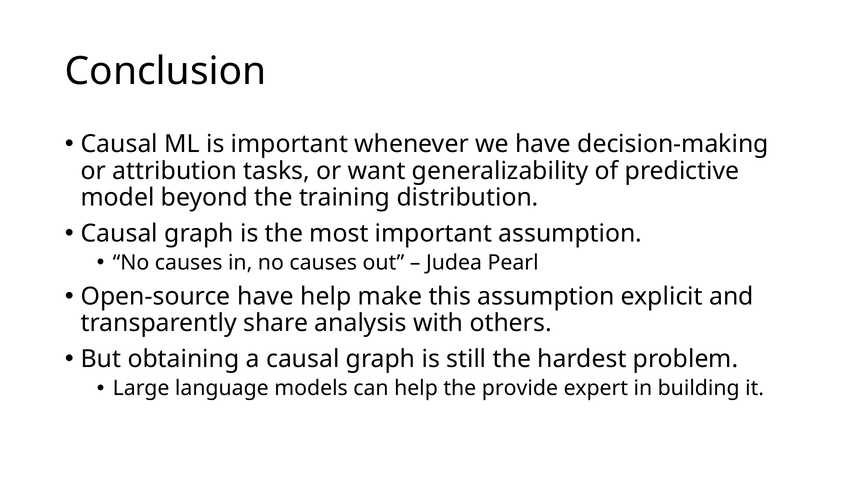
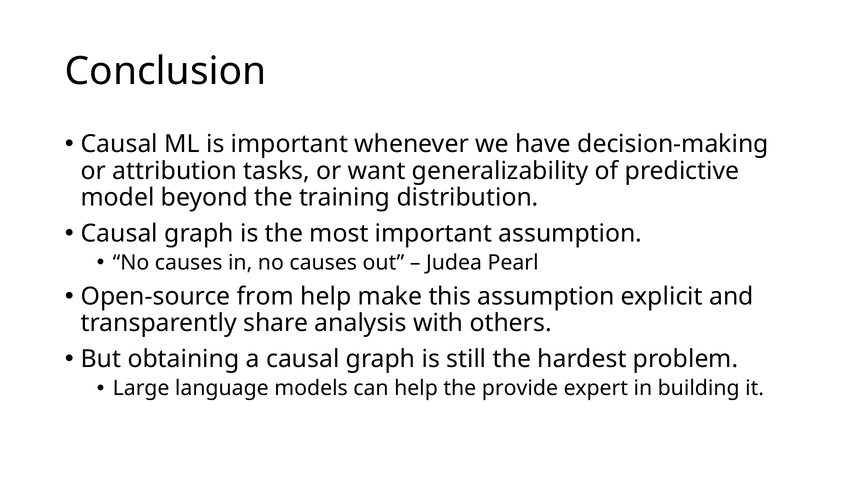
Open-source have: have -> from
